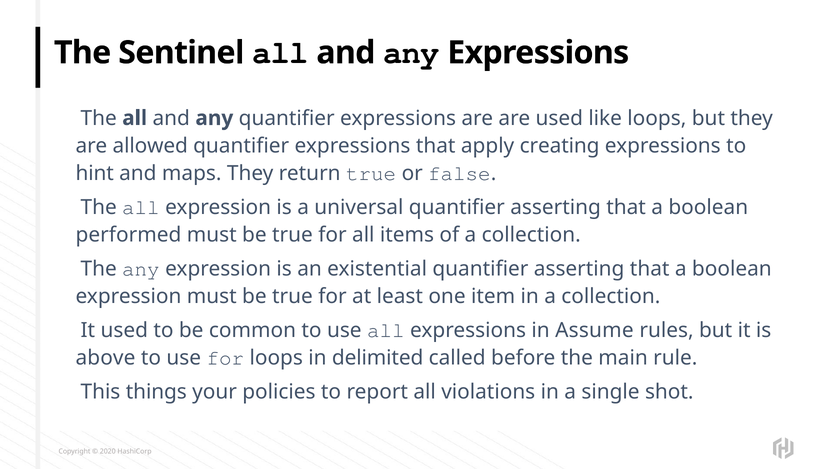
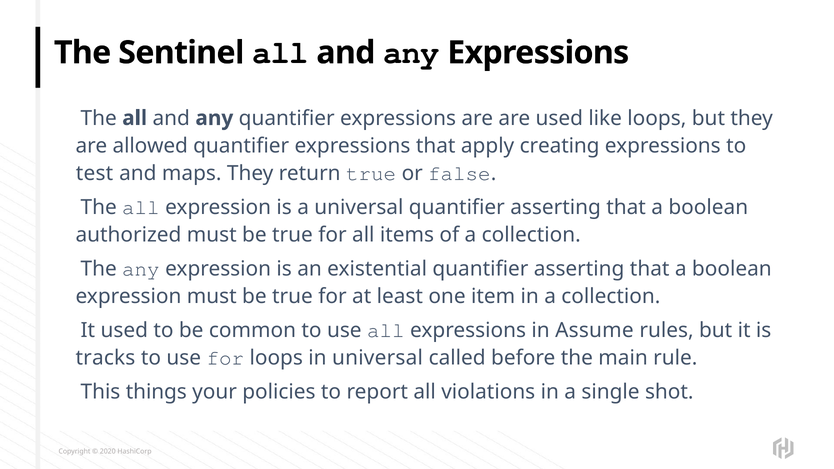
hint: hint -> test
performed: performed -> authorized
above: above -> tracks
in delimited: delimited -> universal
